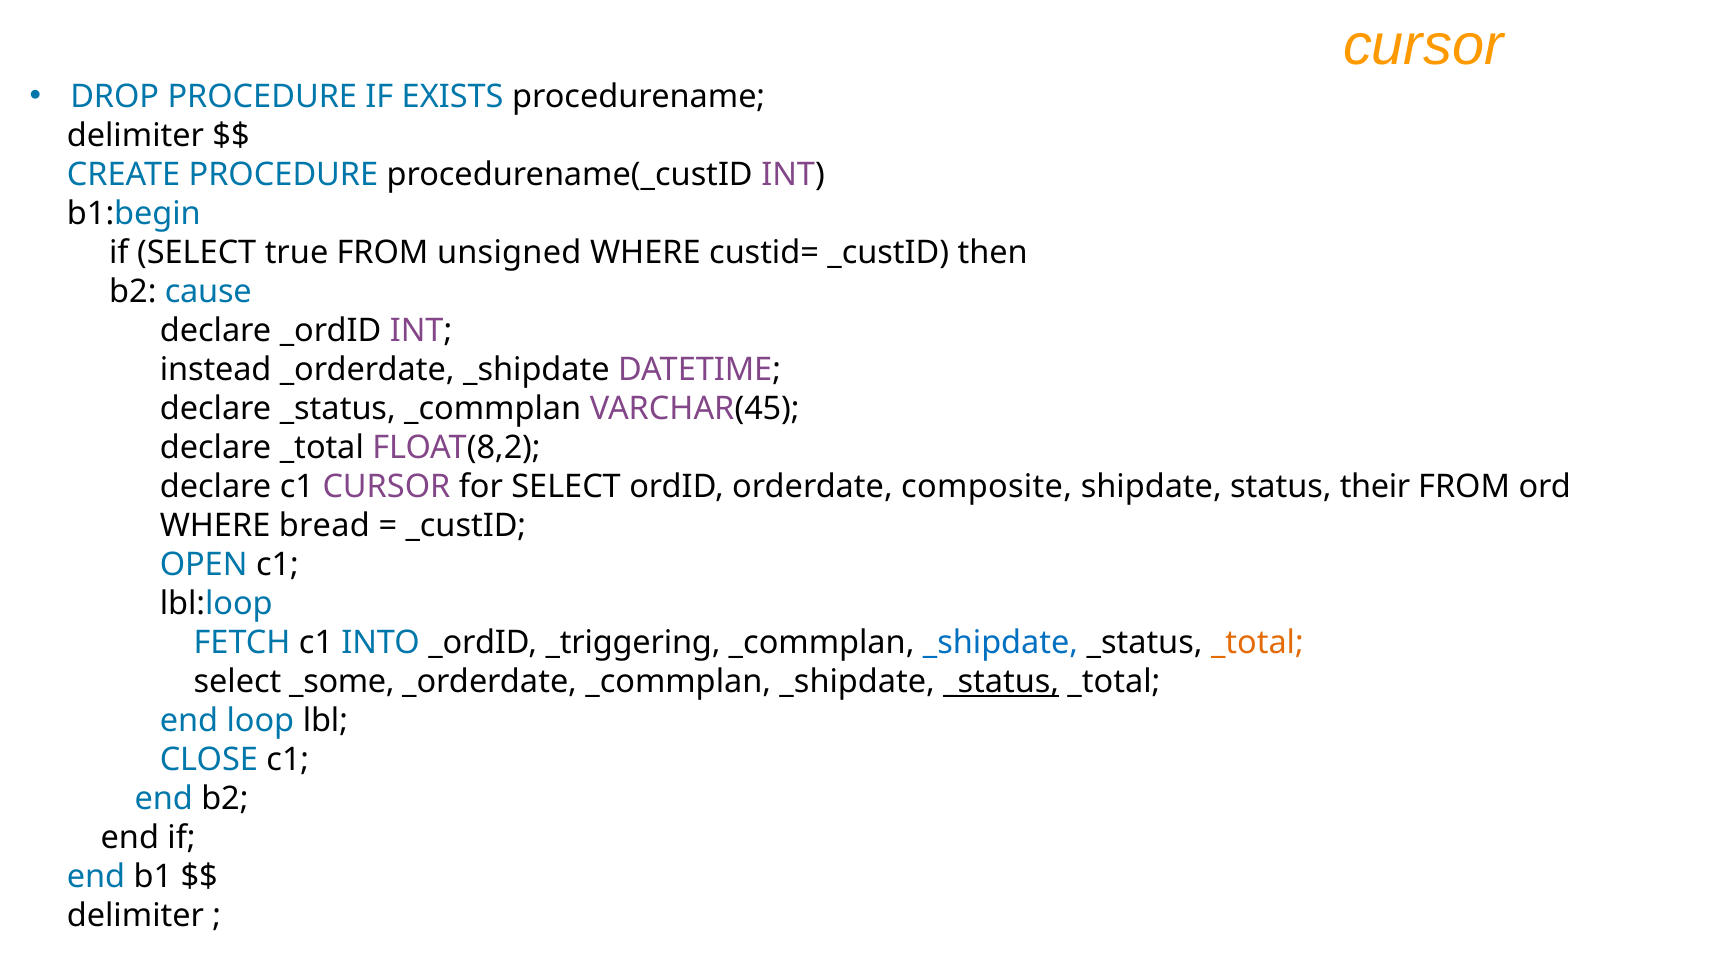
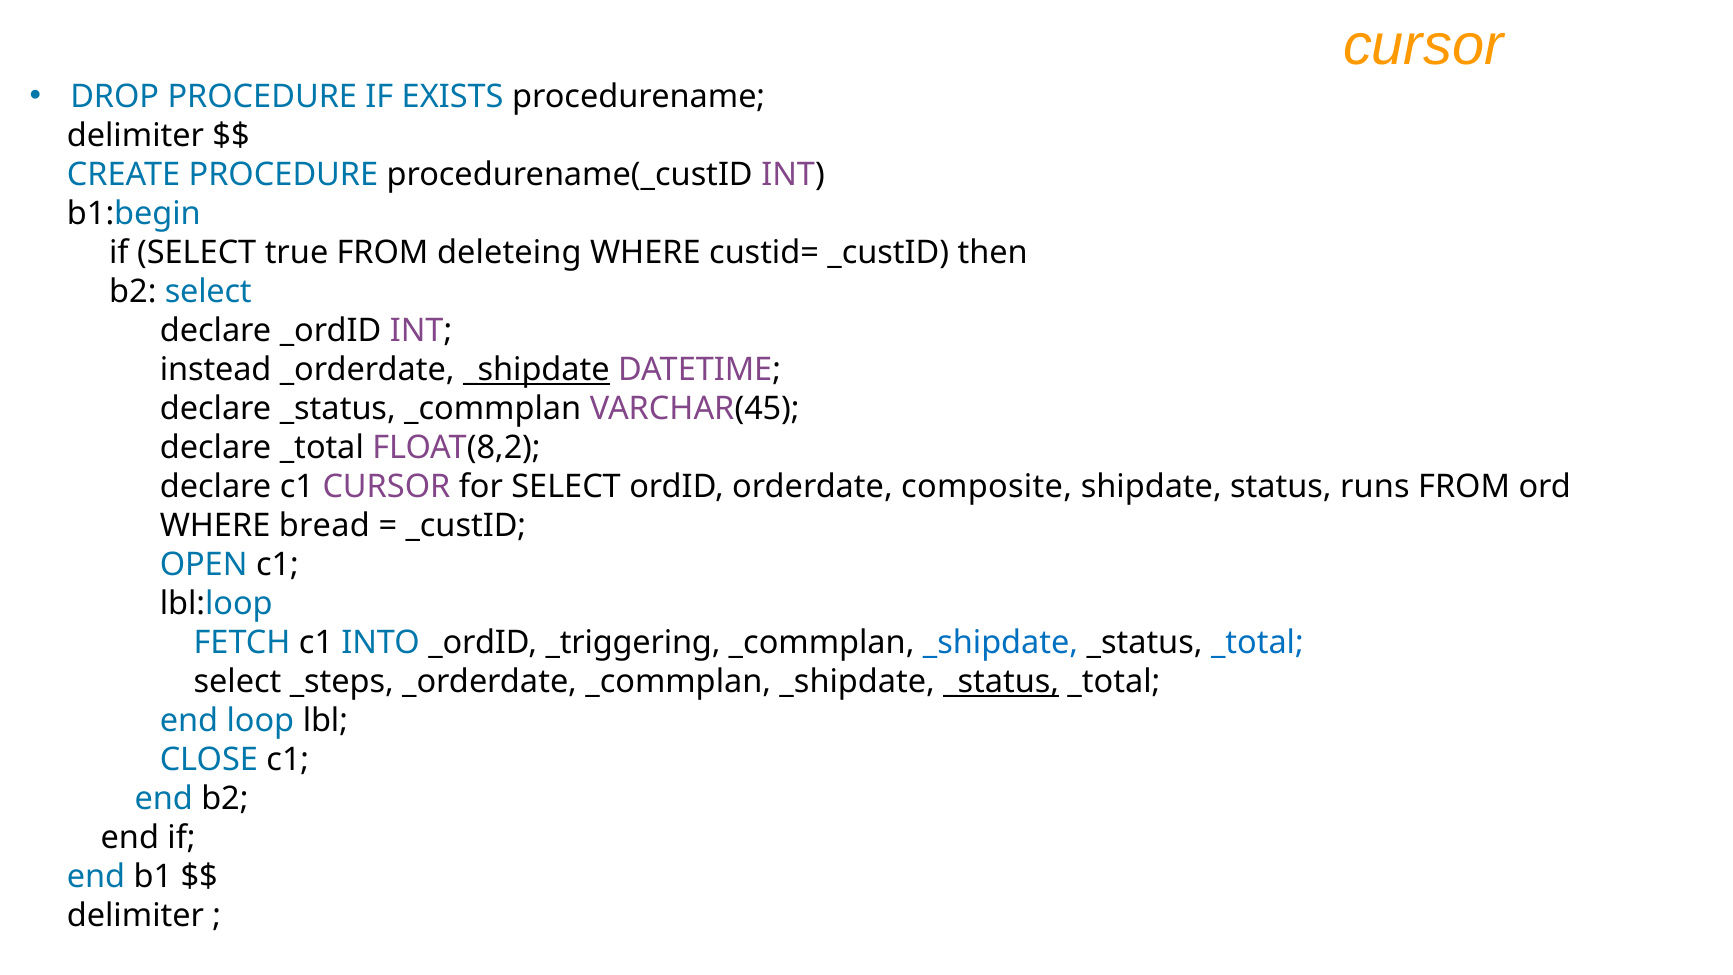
unsigned: unsigned -> deleteing
b2 cause: cause -> select
_shipdate at (536, 370) underline: none -> present
their: their -> runs
_total at (1257, 643) colour: orange -> blue
_some: _some -> _steps
